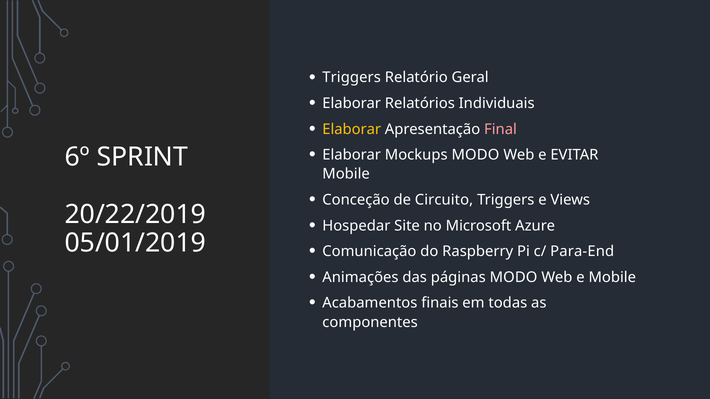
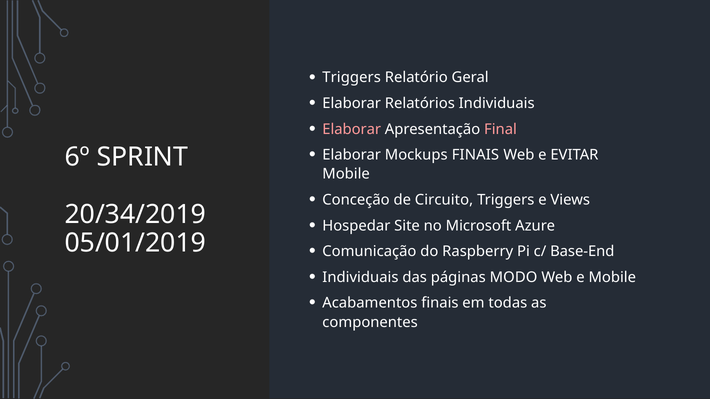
Elaborar at (352, 129) colour: yellow -> pink
Mockups MODO: MODO -> FINAIS
20/22/2019: 20/22/2019 -> 20/34/2019
Para-End: Para-End -> Base-End
Animações at (360, 277): Animações -> Individuais
